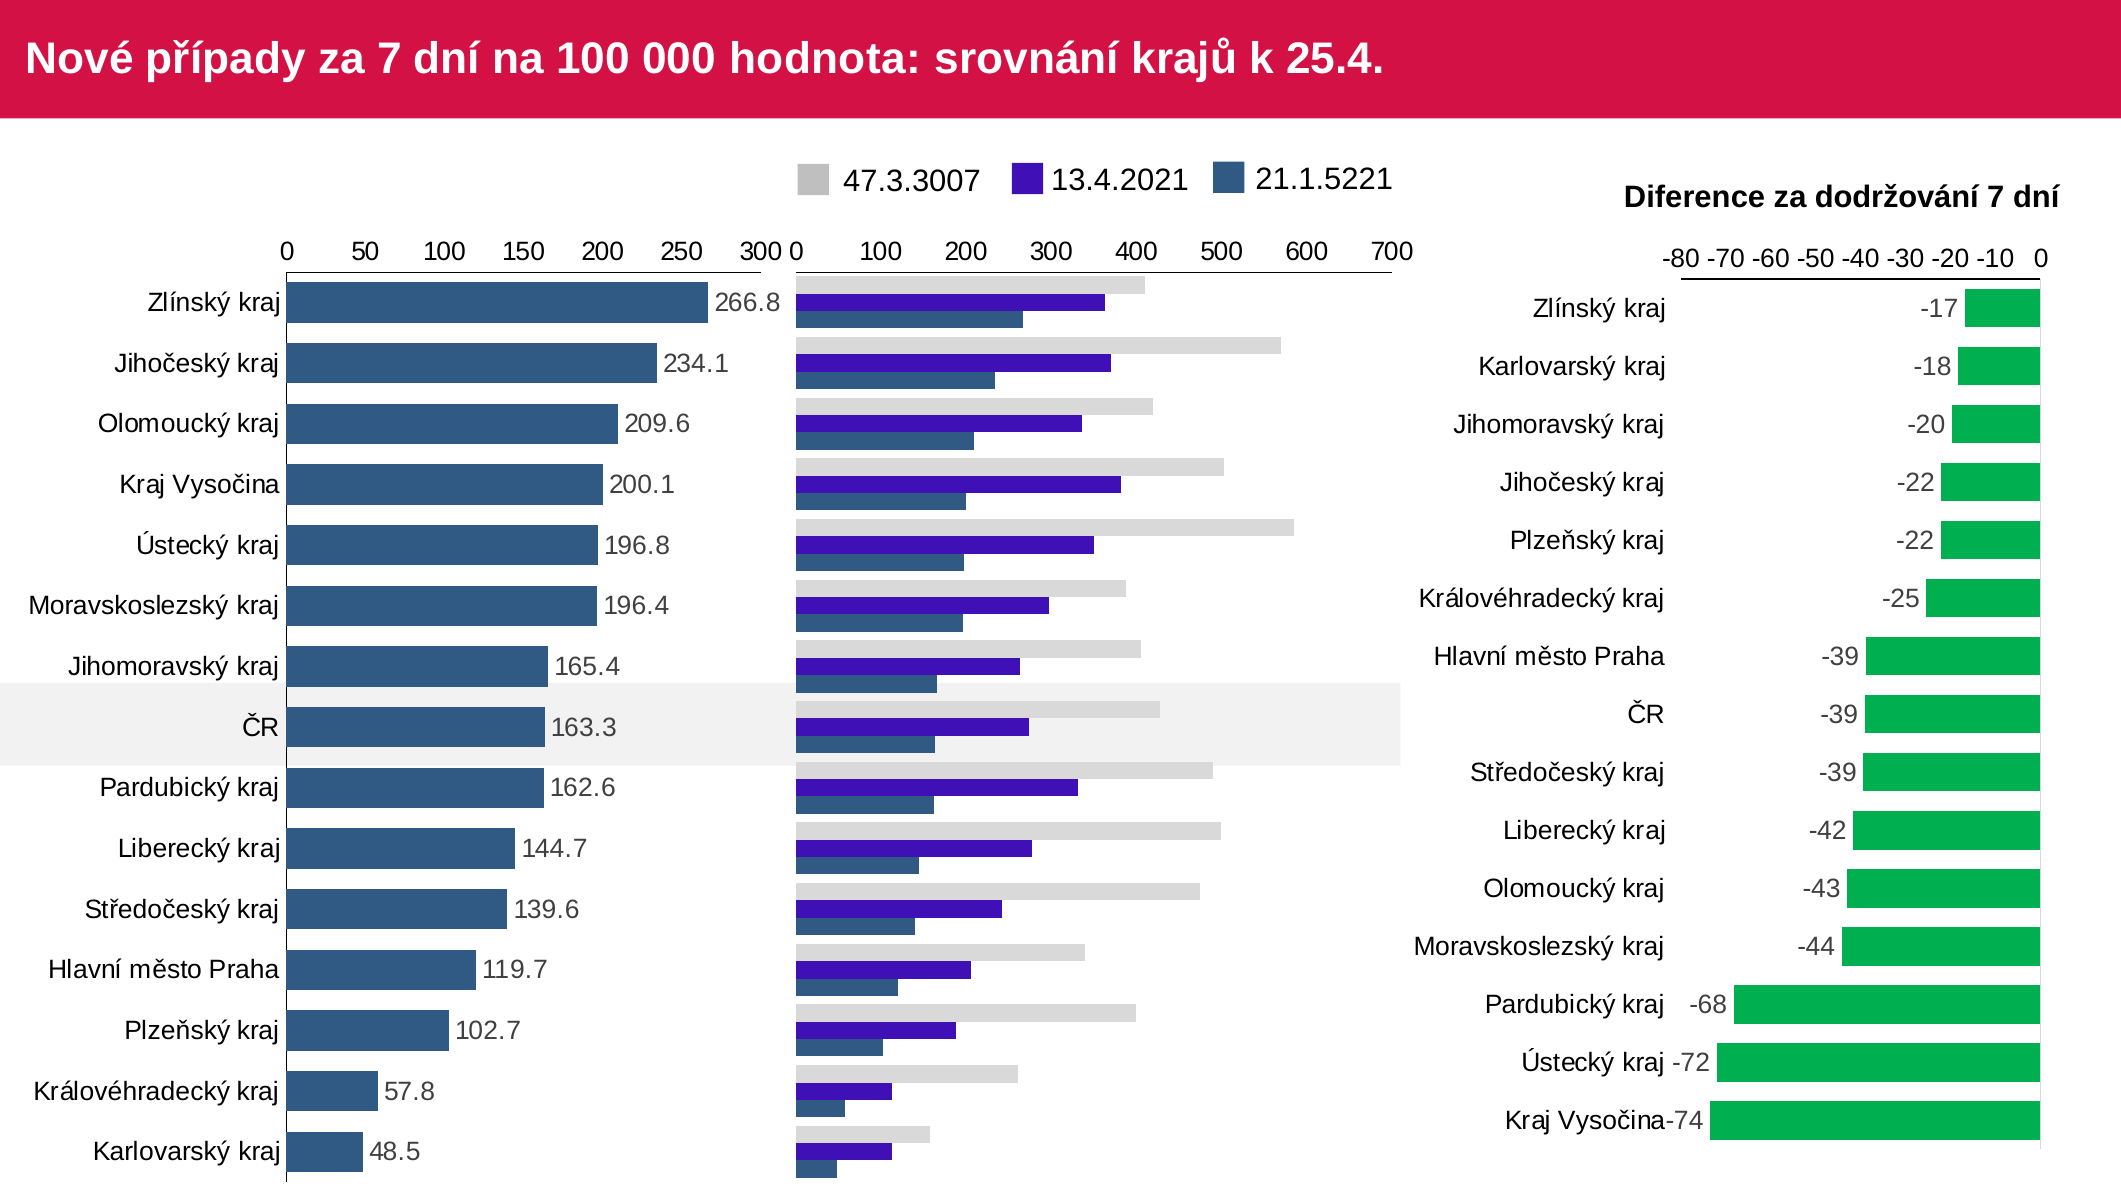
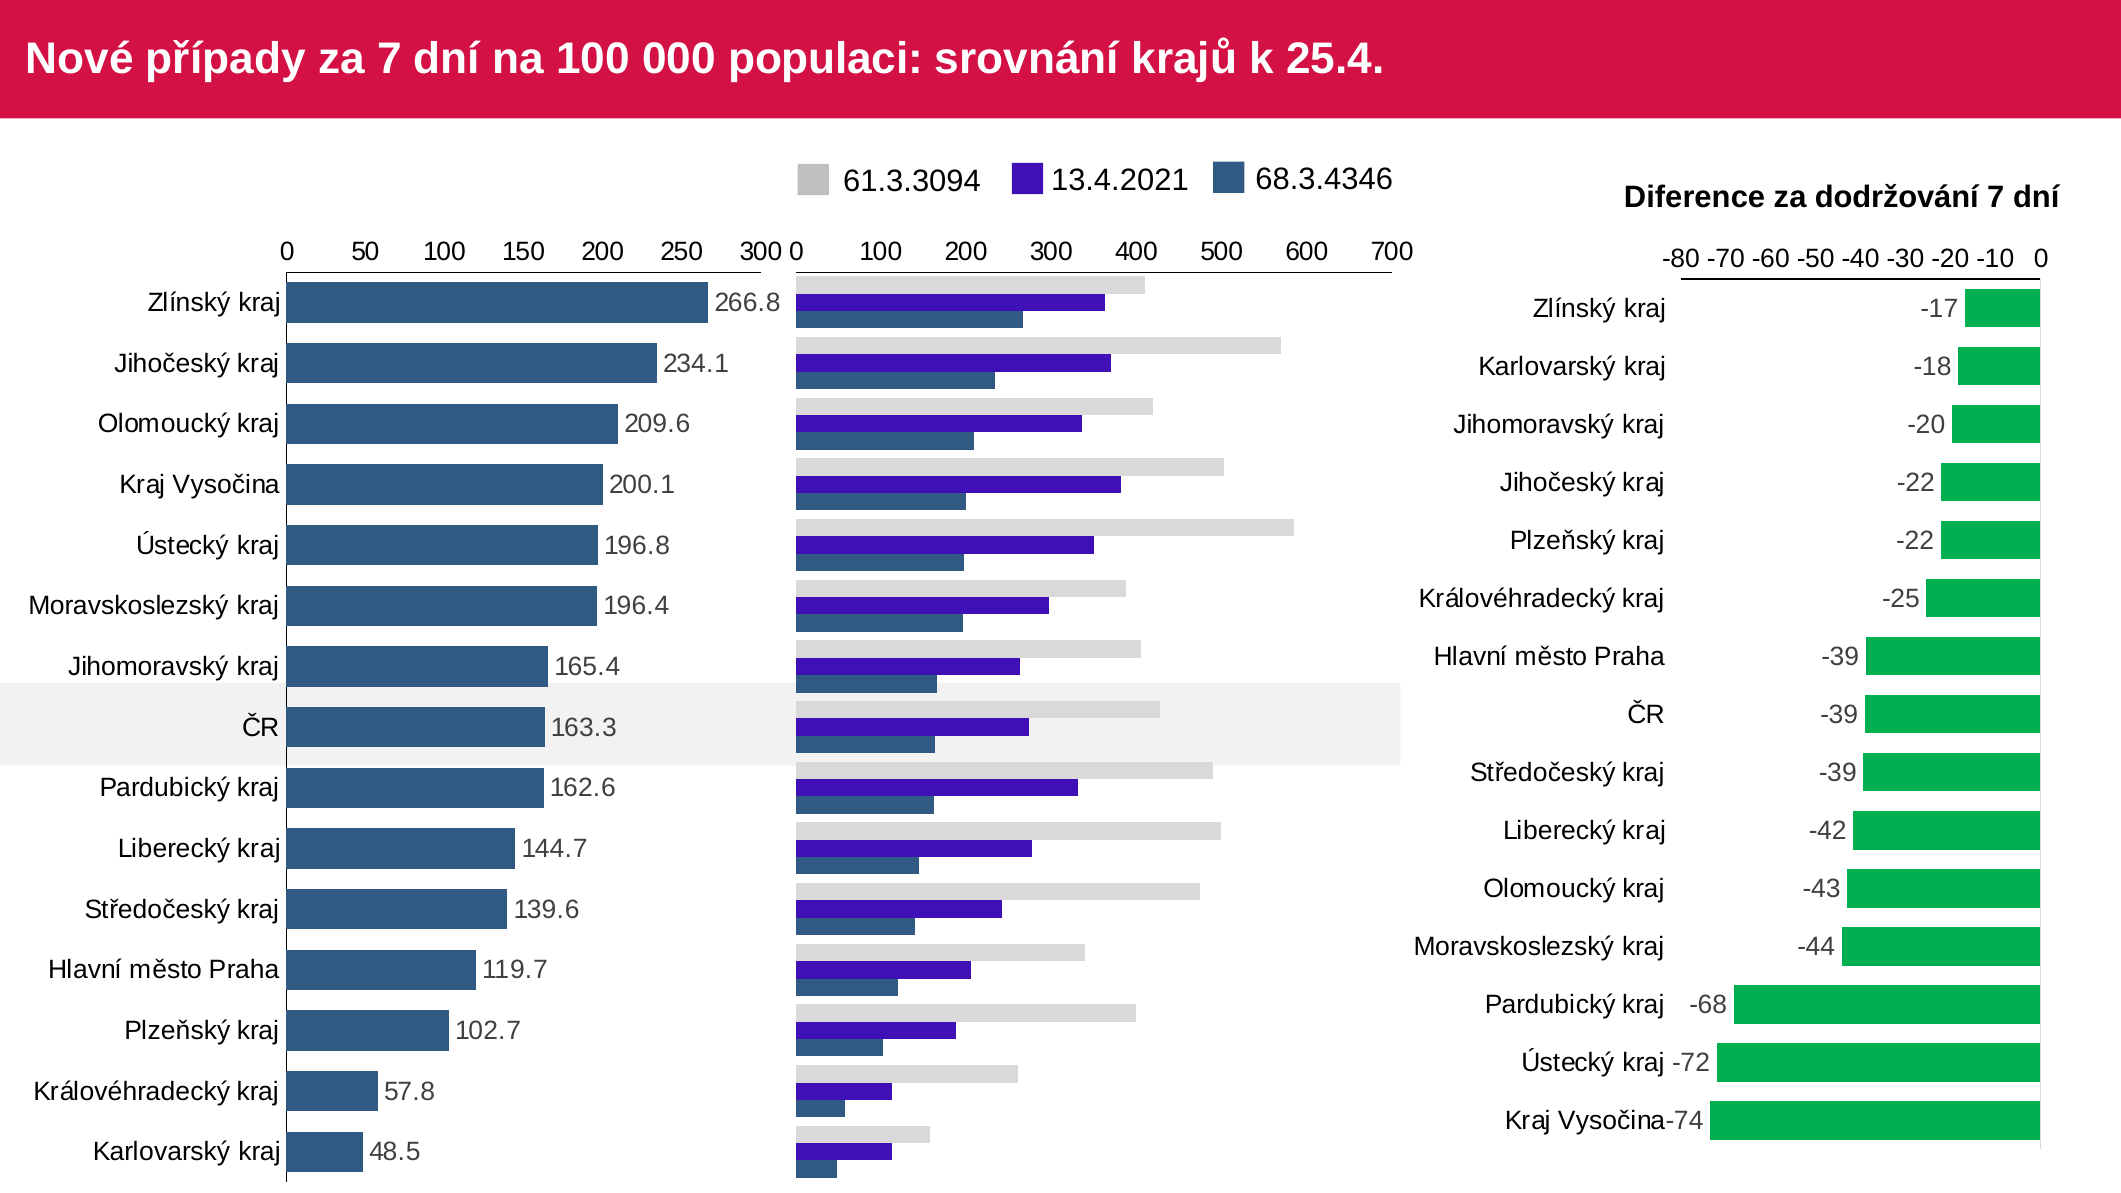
hodnota: hodnota -> populaci
47.3.3007: 47.3.3007 -> 61.3.3094
21.1.5221: 21.1.5221 -> 68.3.4346
